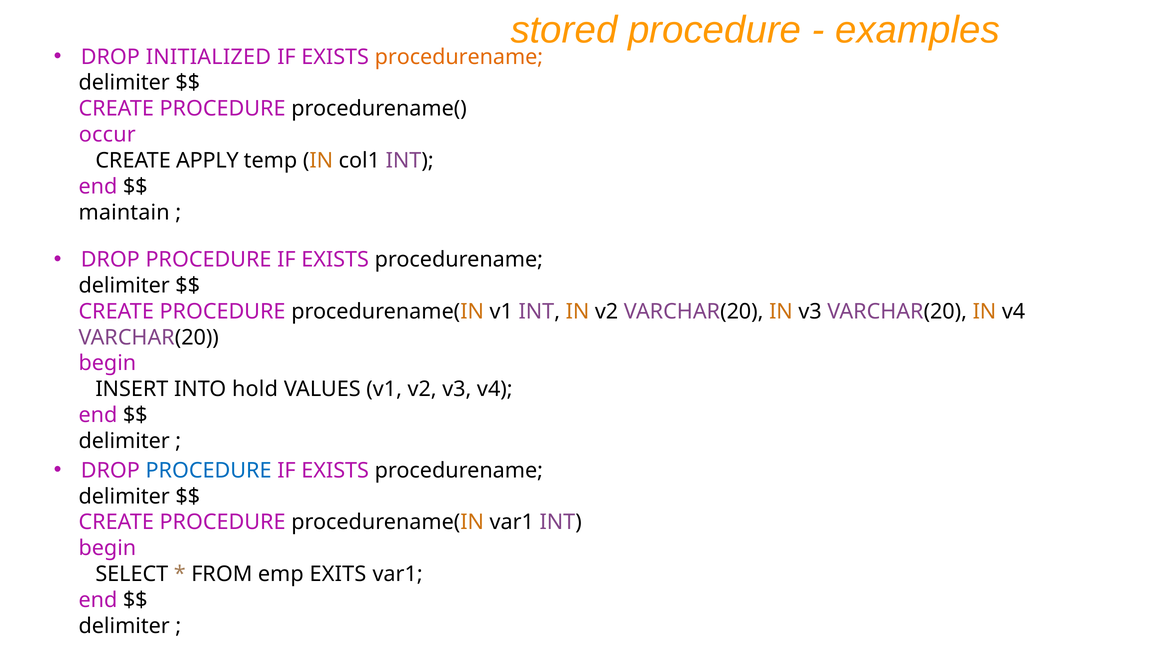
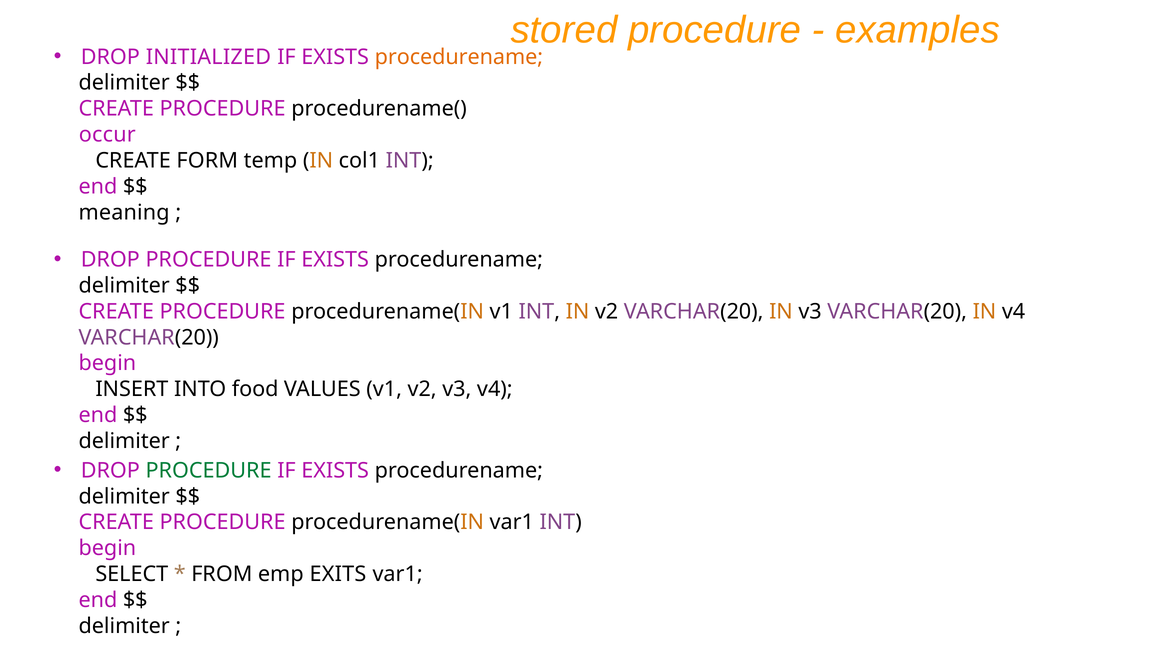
APPLY: APPLY -> FORM
maintain: maintain -> meaning
hold: hold -> food
PROCEDURE at (209, 471) colour: blue -> green
